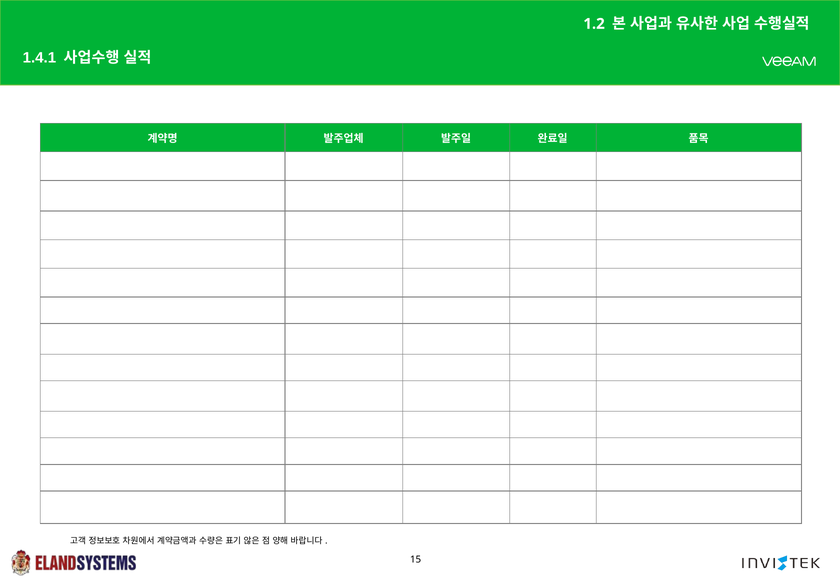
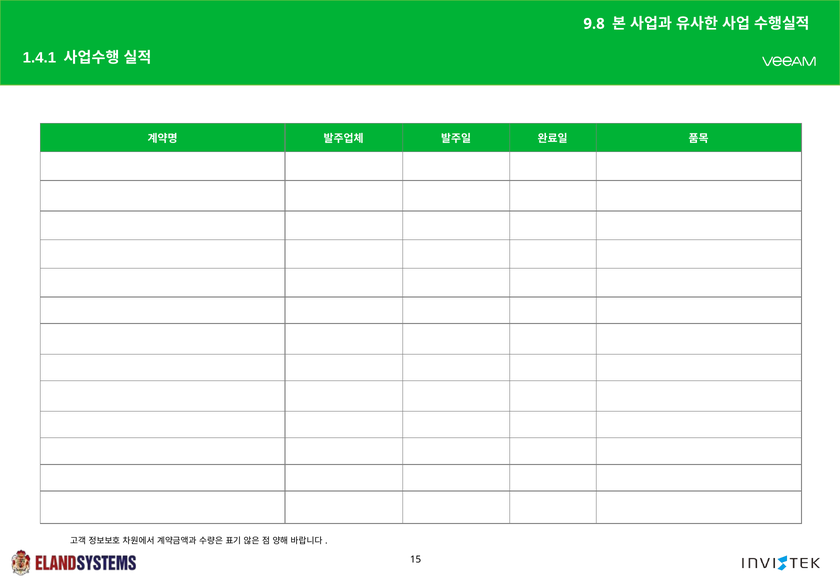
1.2: 1.2 -> 9.8
